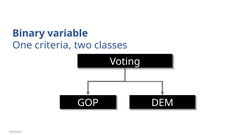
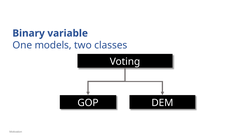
criteria: criteria -> models
